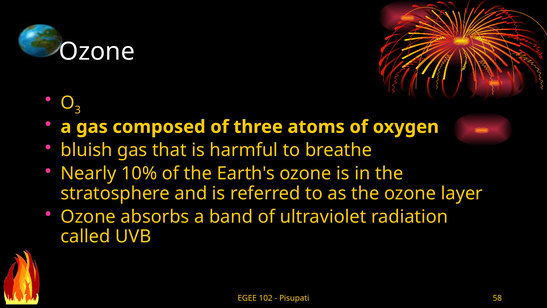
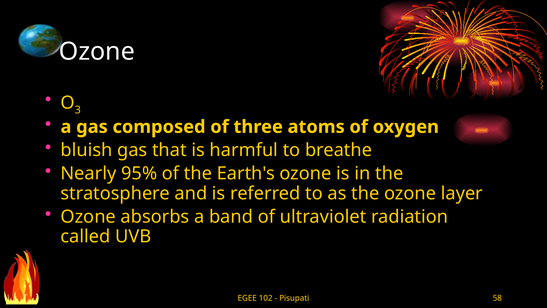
10%: 10% -> 95%
